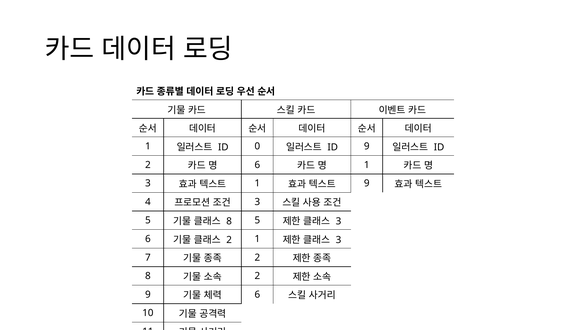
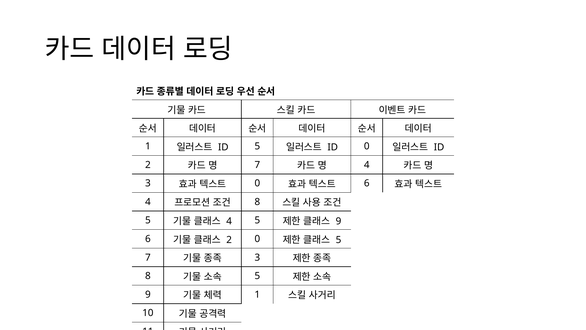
ID 0: 0 -> 5
ID 9: 9 -> 0
6 at (257, 165): 6 -> 7
1 at (367, 165): 1 -> 4
1 at (257, 183): 1 -> 0
9 at (367, 183): 9 -> 6
3 at (257, 202): 3 -> 8
8 at (229, 221): 8 -> 4
3 at (339, 221): 3 -> 9
2 1: 1 -> 0
3 at (339, 240): 3 -> 5
2 at (257, 257): 2 -> 3
2 at (257, 276): 2 -> 5
6 at (257, 294): 6 -> 1
